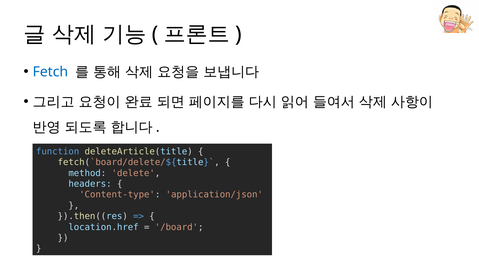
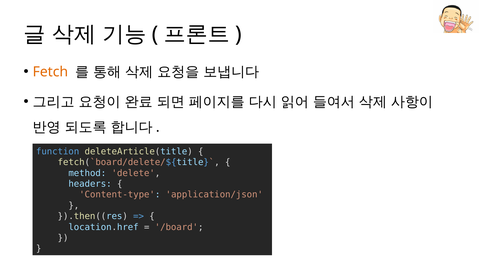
Fetch colour: blue -> orange
